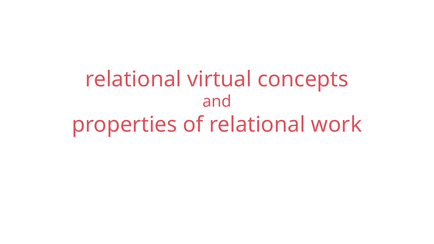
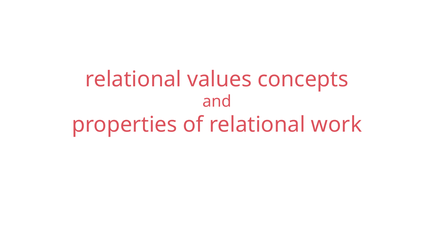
virtual: virtual -> values
